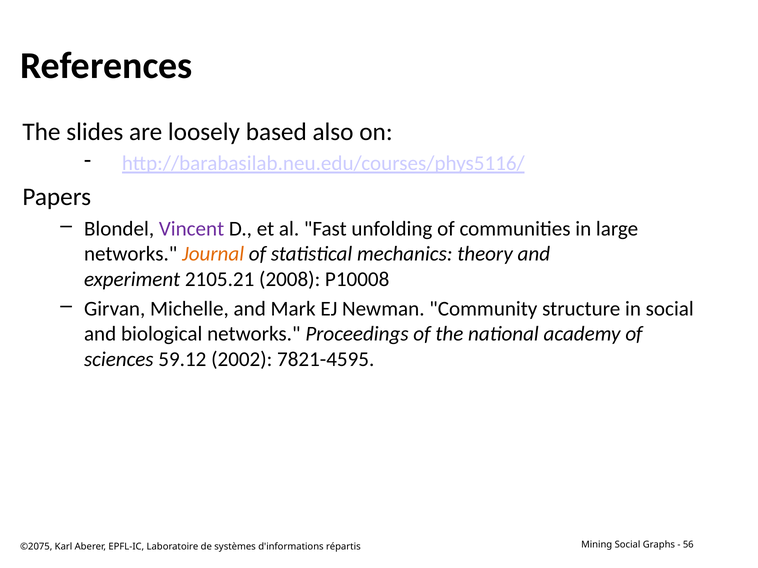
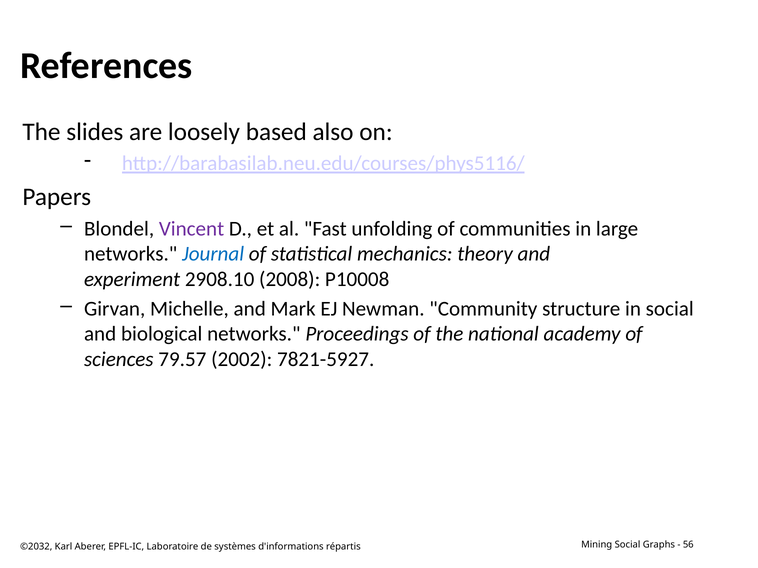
Journal colour: orange -> blue
2105.21: 2105.21 -> 2908.10
59.12: 59.12 -> 79.57
7821-4595: 7821-4595 -> 7821-5927
©2075: ©2075 -> ©2032
